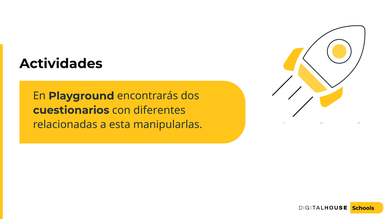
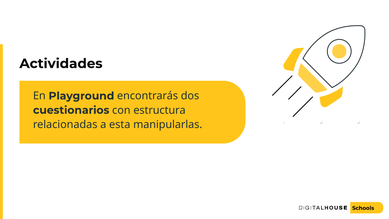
diferentes: diferentes -> estructura
